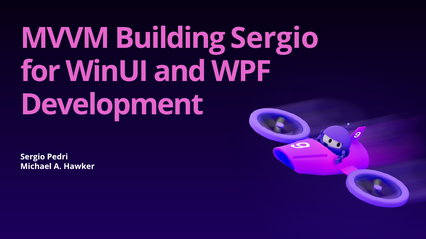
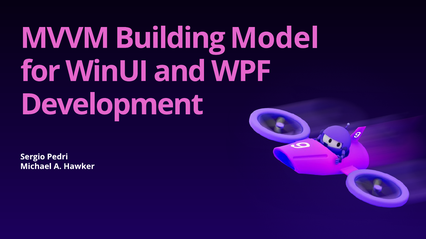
Building Sergio: Sergio -> Model
